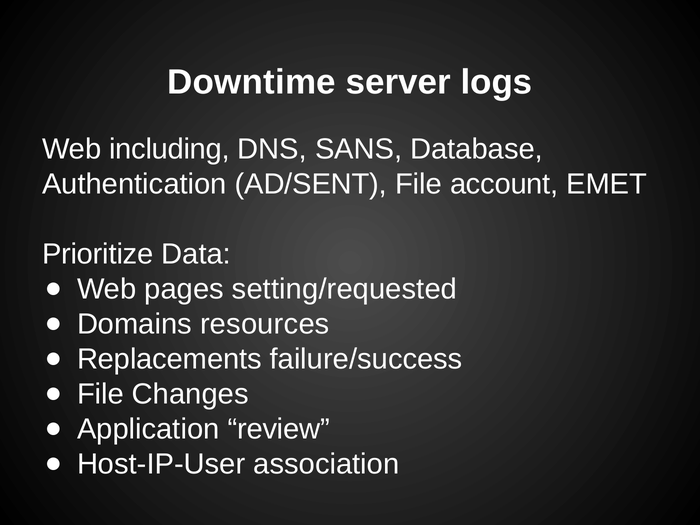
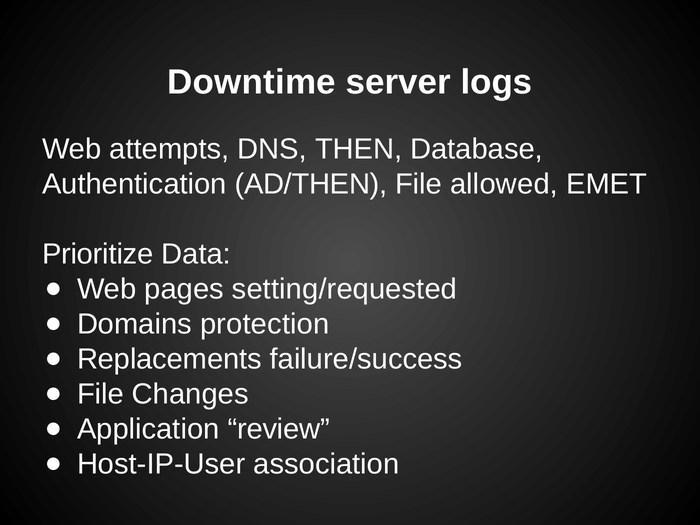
including: including -> attempts
SANS: SANS -> THEN
AD/SENT: AD/SENT -> AD/THEN
account: account -> allowed
resources: resources -> protection
